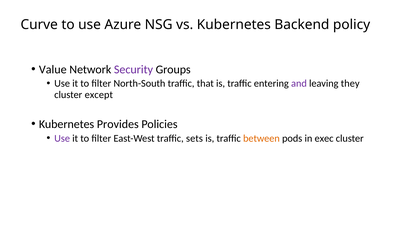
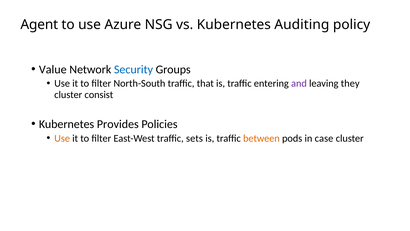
Curve: Curve -> Agent
Backend: Backend -> Auditing
Security colour: purple -> blue
except: except -> consist
Use at (62, 138) colour: purple -> orange
exec: exec -> case
